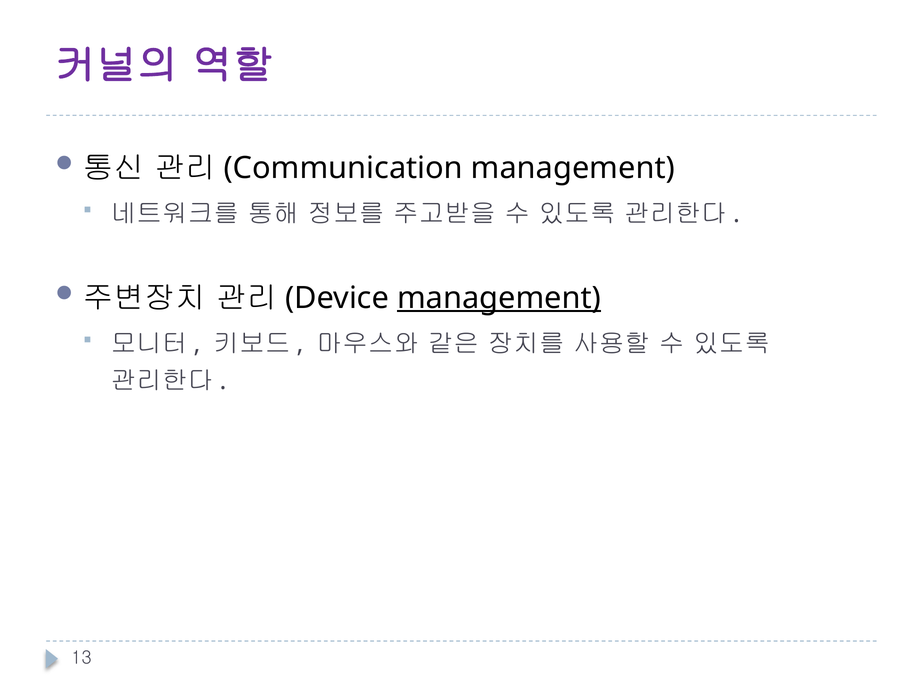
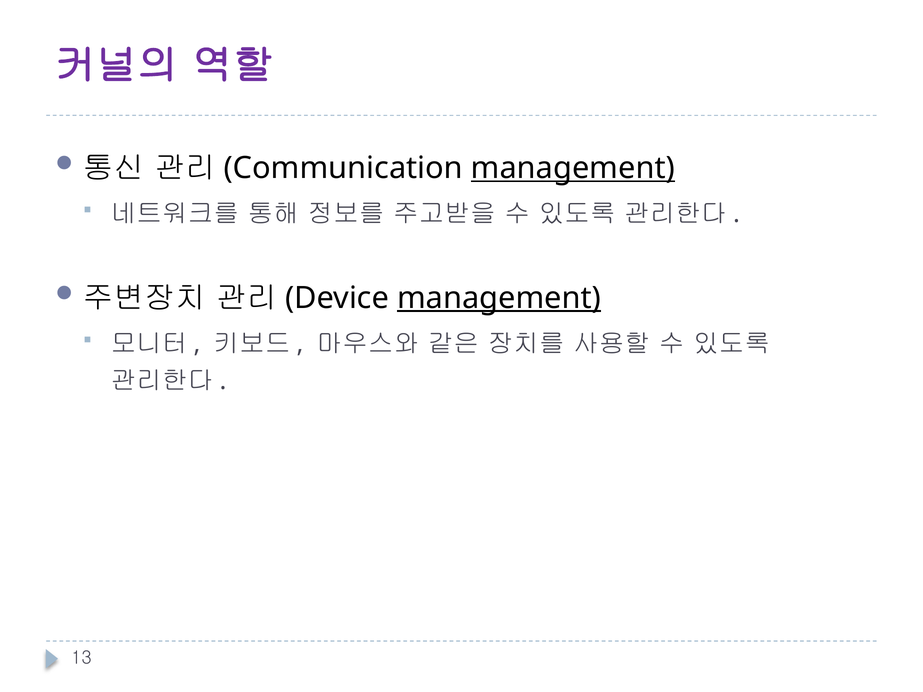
management at (573, 168) underline: none -> present
